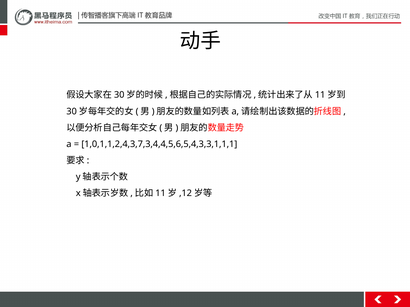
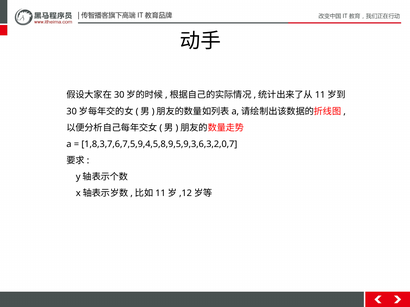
1,0,1,1,2,4,3,7,3,4,4,5,6,5,4,3,3,1,1,1: 1,0,1,1,2,4,3,7,3,4,4,5,6,5,4,3,3,1,1,1 -> 1,8,3,7,6,7,5,9,4,5,8,9,5,9,3,6,3,2,0,7
